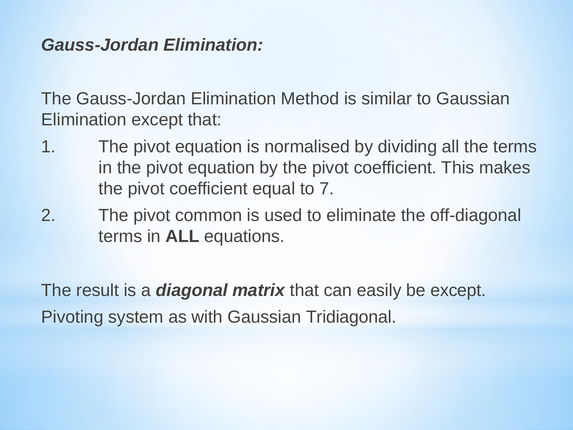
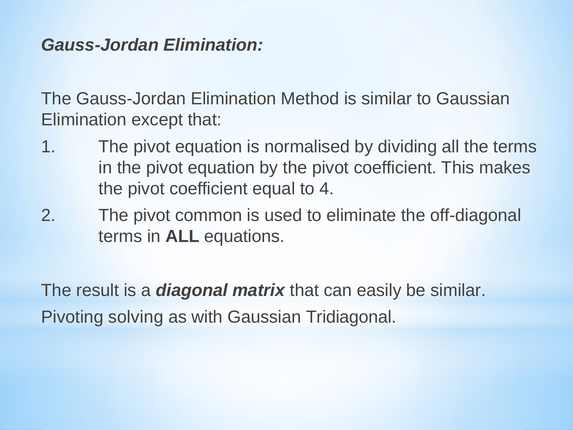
7: 7 -> 4
be except: except -> similar
system: system -> solving
